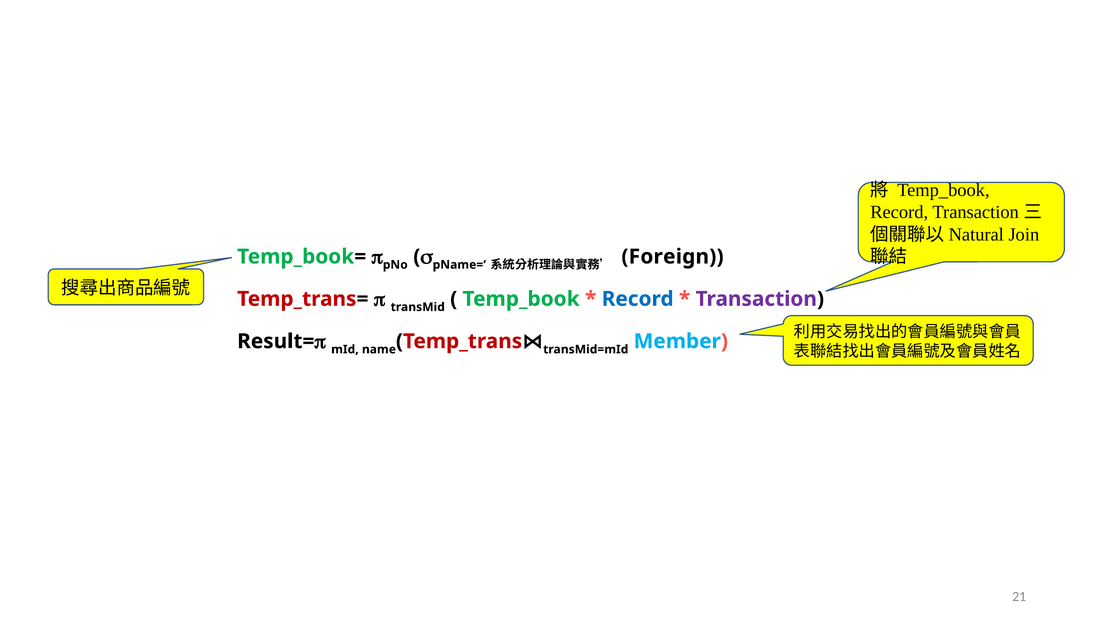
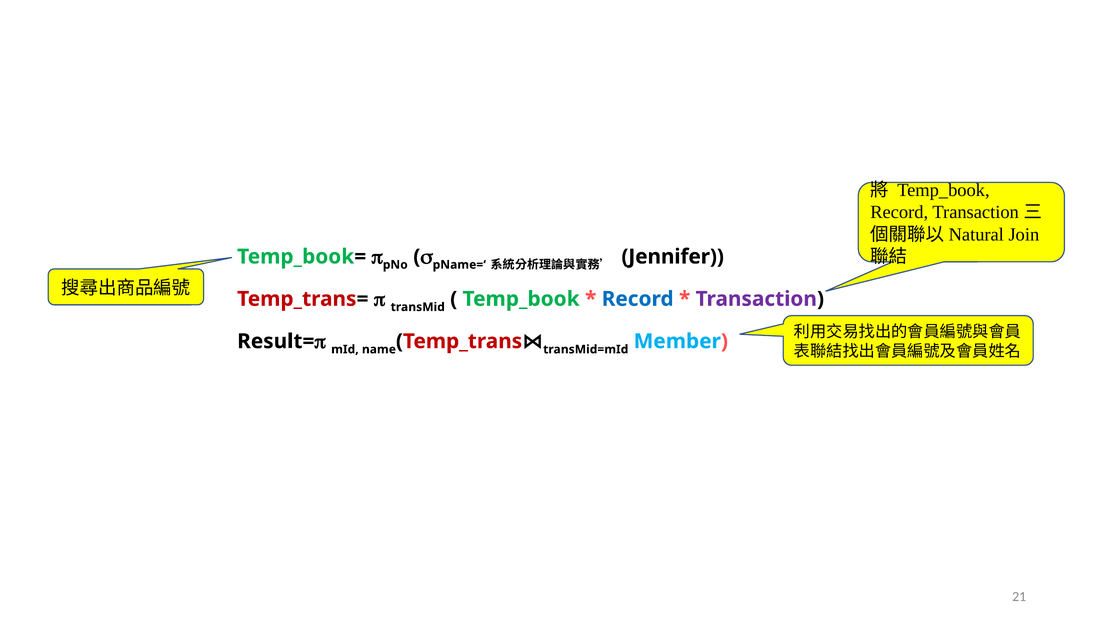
Foreign: Foreign -> Jennifer
